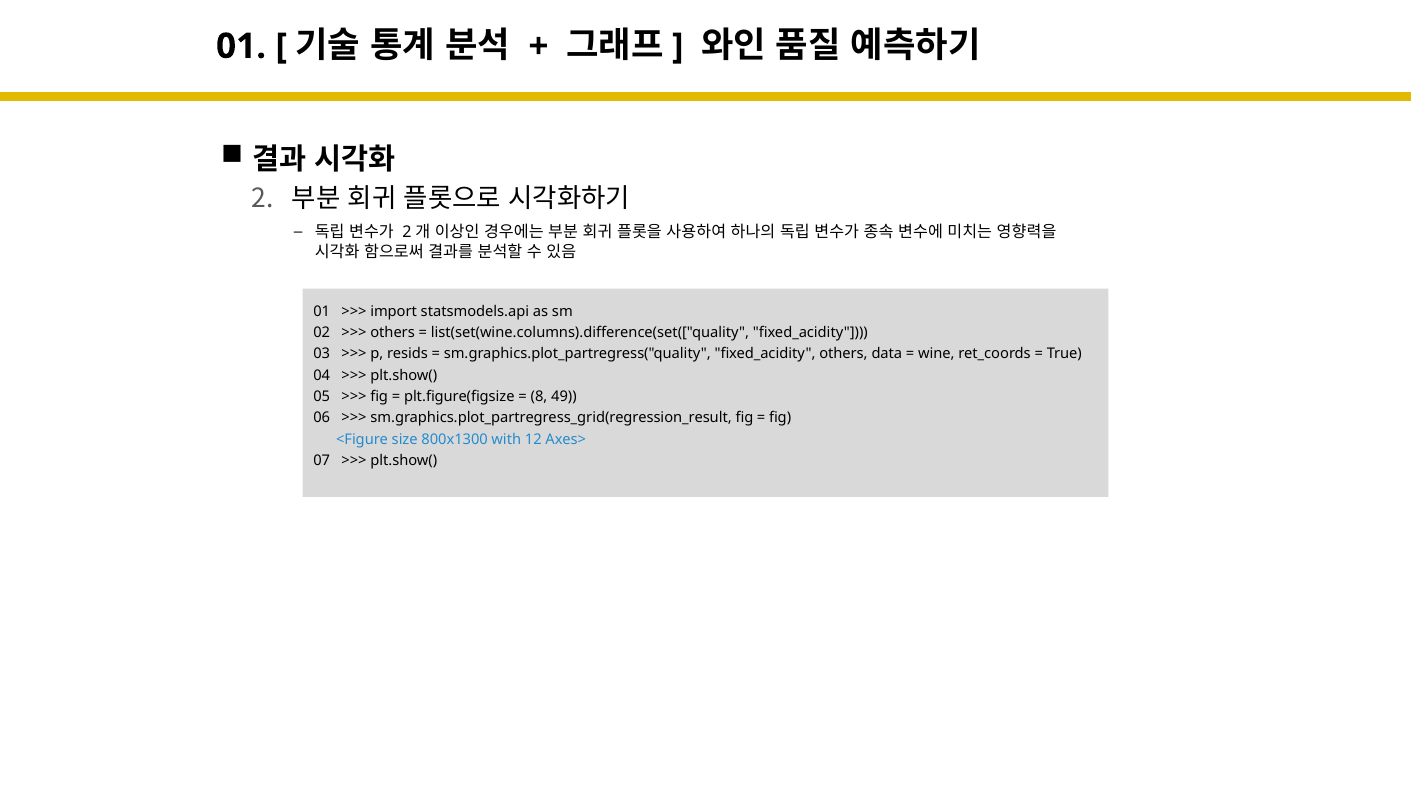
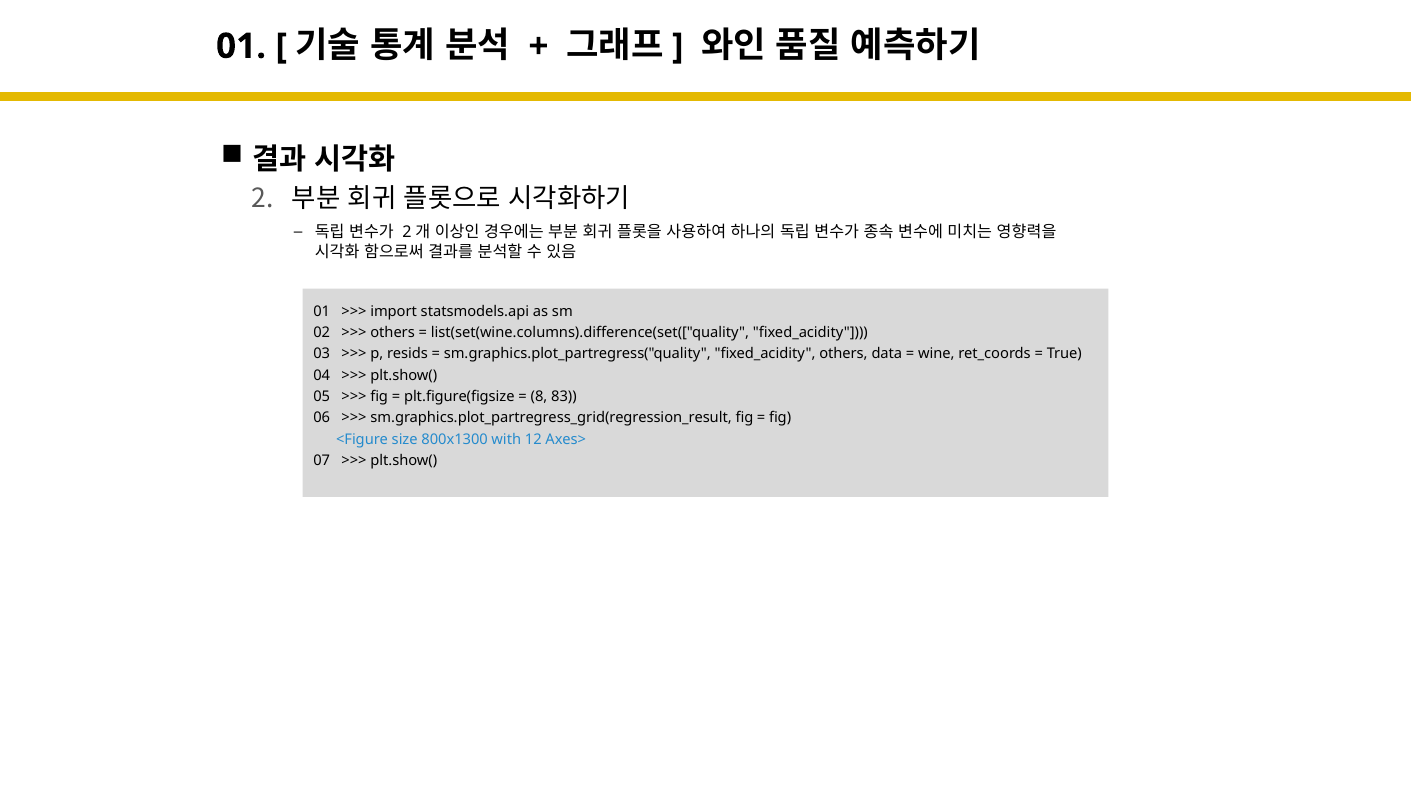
49: 49 -> 83
